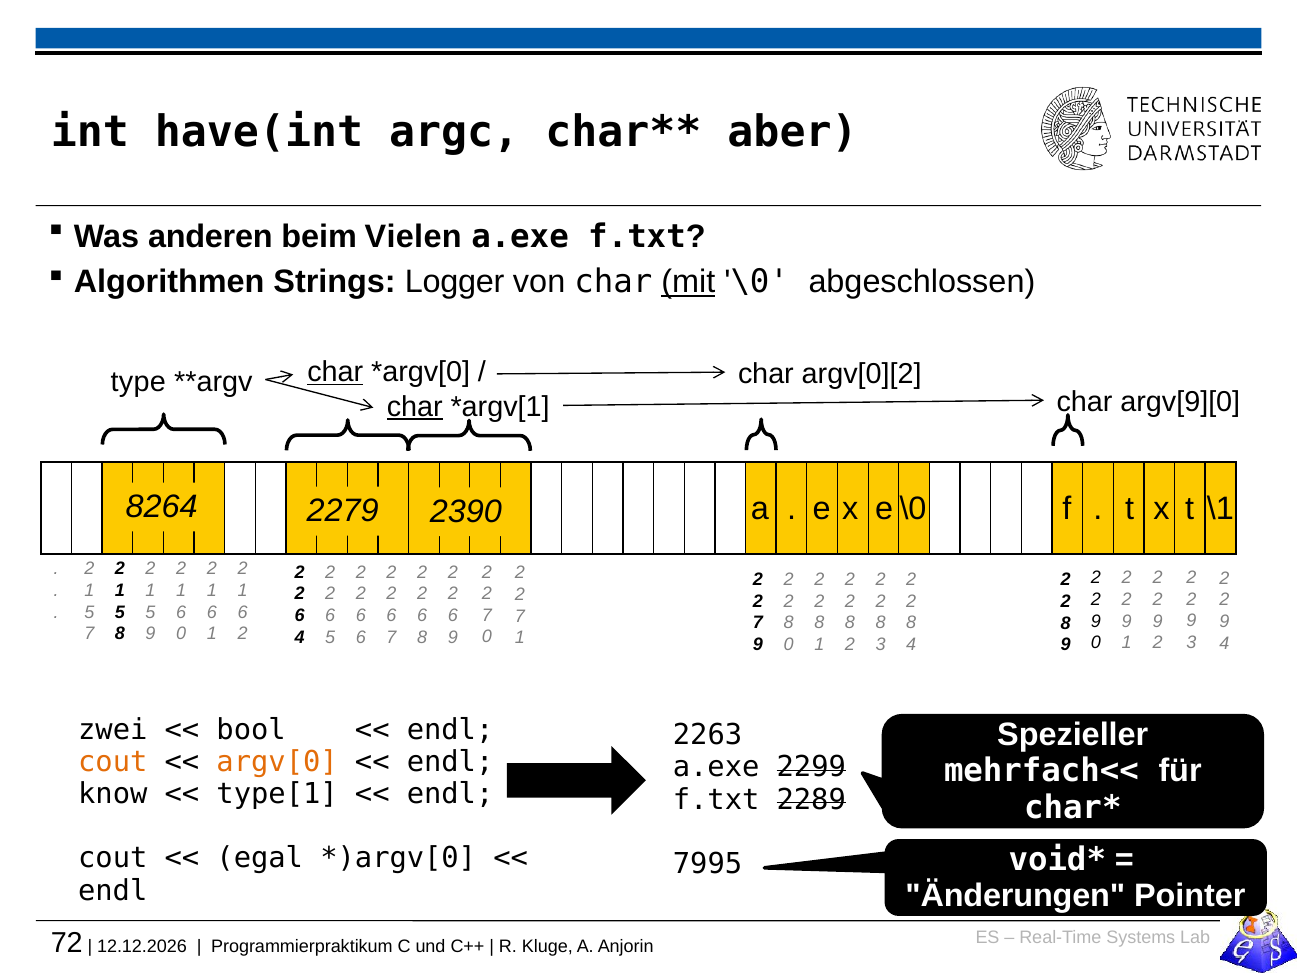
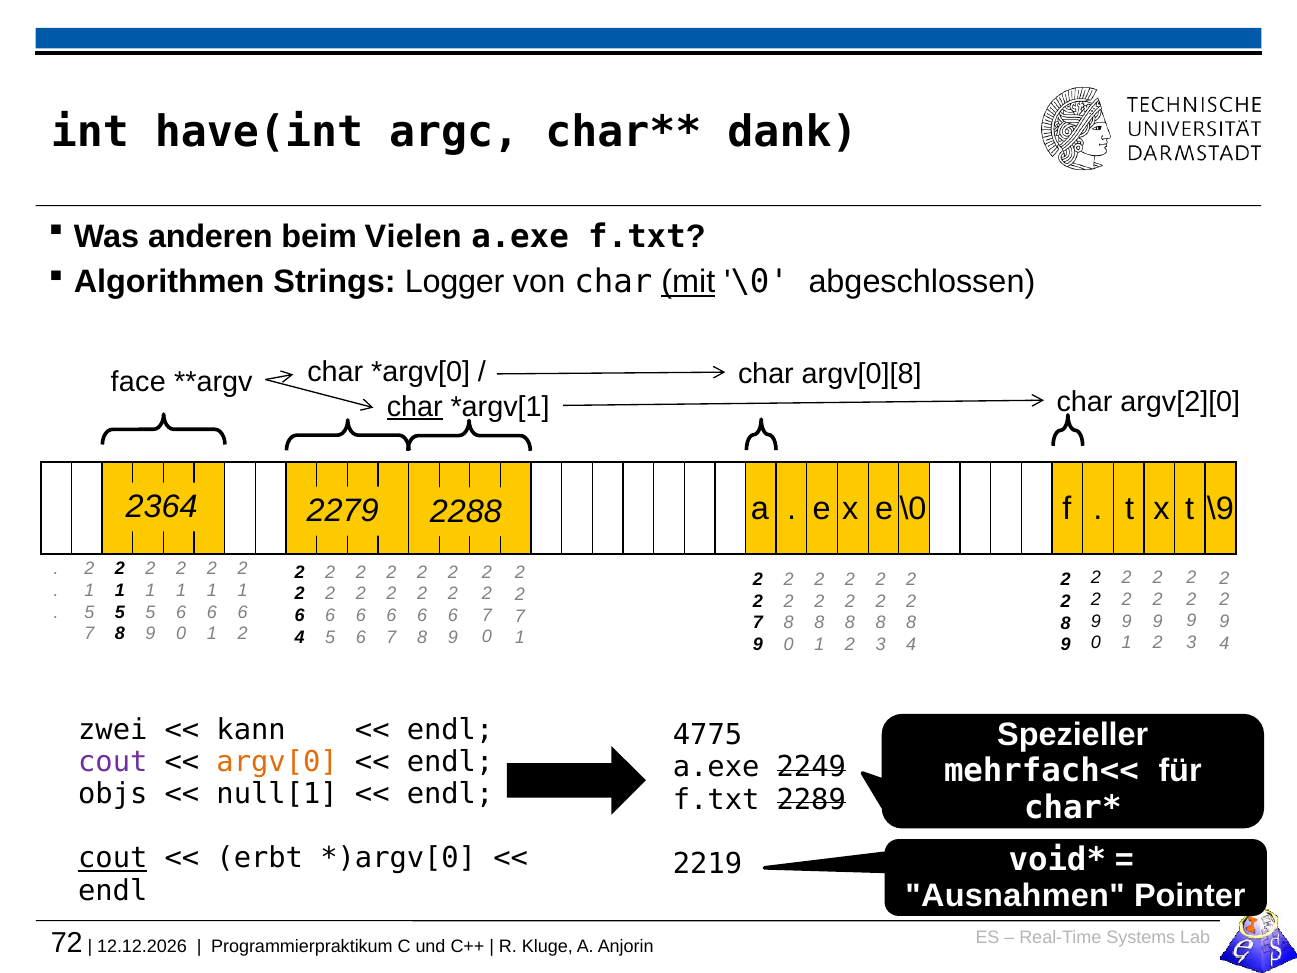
aber: aber -> dank
char at (335, 372) underline: present -> none
type: type -> face
argv[0][2: argv[0][2 -> argv[0][8
argv[9][0: argv[9][0 -> argv[2][0
8264: 8264 -> 2364
\1: \1 -> \9
2390: 2390 -> 2288
bool: bool -> kann
2263: 2263 -> 4775
cout at (113, 762) colour: orange -> purple
2299: 2299 -> 2249
know: know -> objs
type[1: type[1 -> null[1
cout at (113, 858) underline: none -> present
egal: egal -> erbt
7995: 7995 -> 2219
Änderungen: Änderungen -> Ausnahmen
